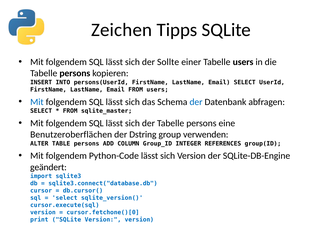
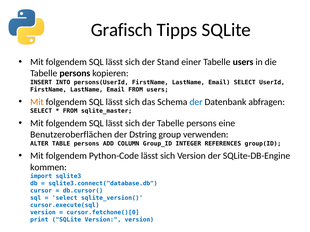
Zeichen: Zeichen -> Grafisch
Sollte: Sollte -> Stand
Mit at (37, 102) colour: blue -> orange
geändert: geändert -> kommen
